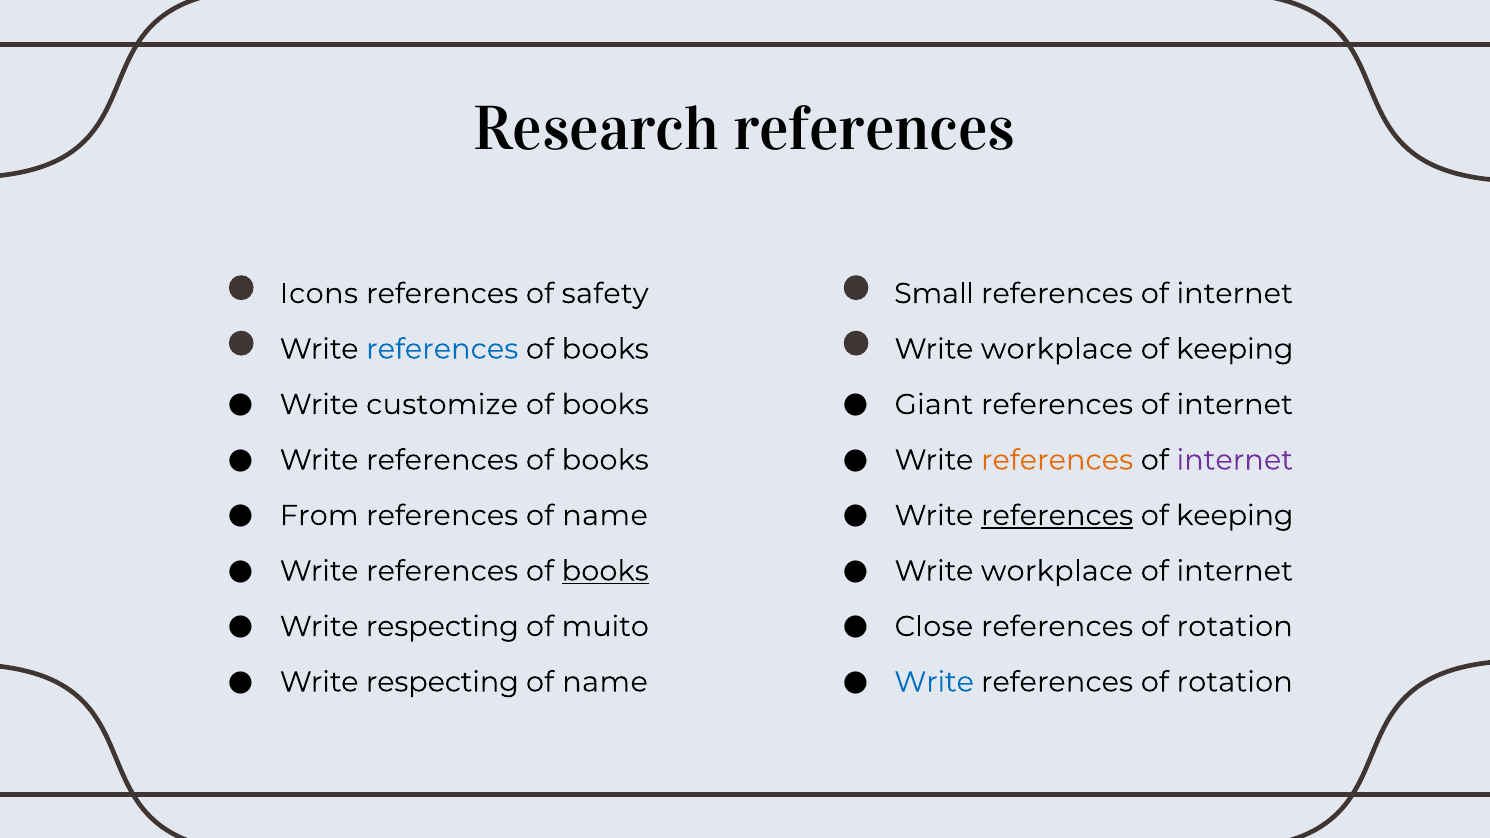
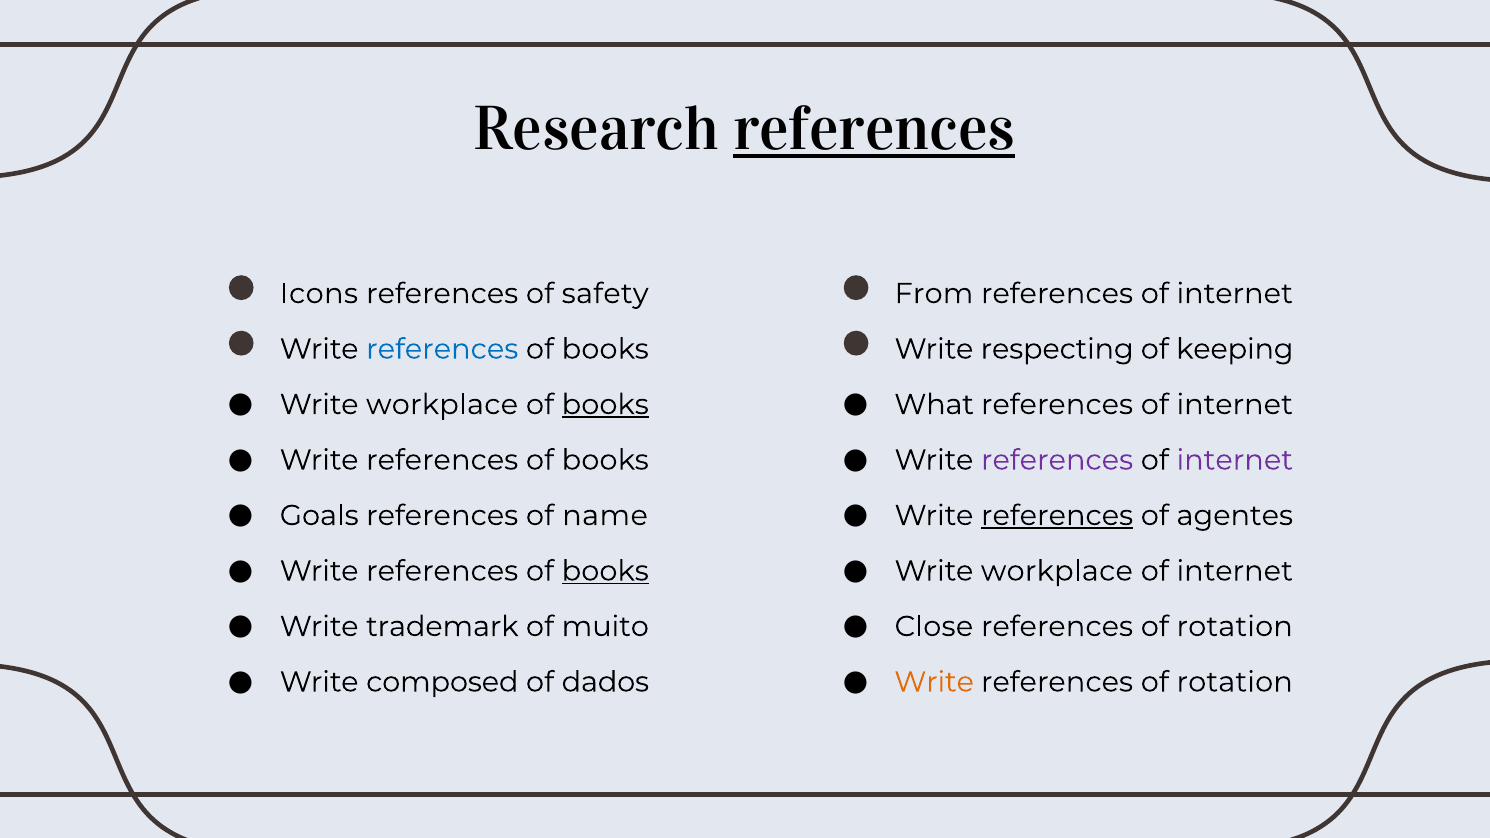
references at (874, 129) underline: none -> present
Small: Small -> From
workplace at (1057, 349): workplace -> respecting
customize at (442, 405): customize -> workplace
books at (605, 405) underline: none -> present
Giant: Giant -> What
references at (1057, 460) colour: orange -> purple
From: From -> Goals
keeping at (1235, 516): keeping -> agentes
respecting at (442, 627): respecting -> trademark
respecting at (442, 682): respecting -> composed
name at (605, 682): name -> dados
Write at (934, 682) colour: blue -> orange
